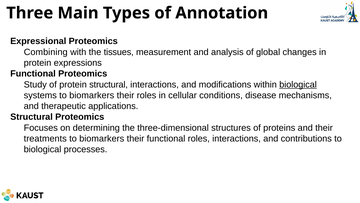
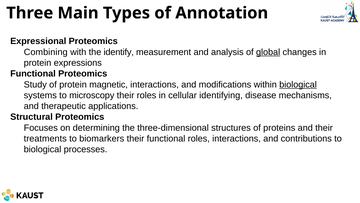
tissues: tissues -> identify
global underline: none -> present
protein structural: structural -> magnetic
systems to biomarkers: biomarkers -> microscopy
conditions: conditions -> identifying
